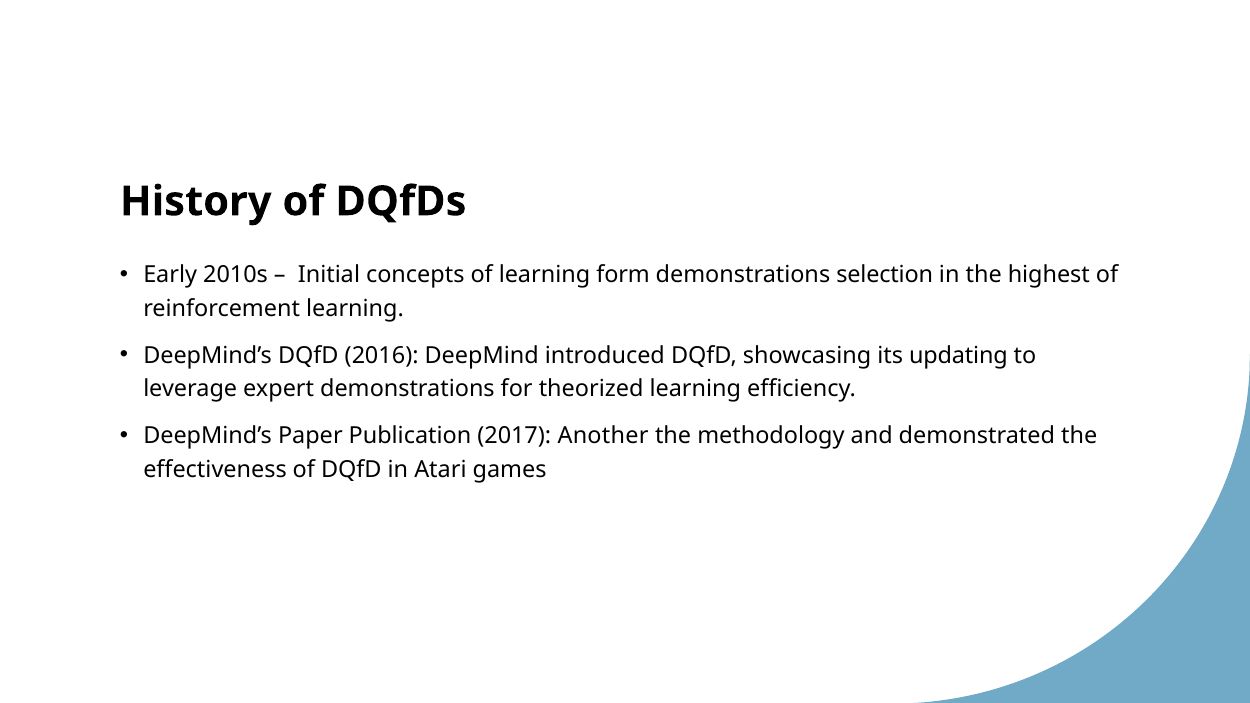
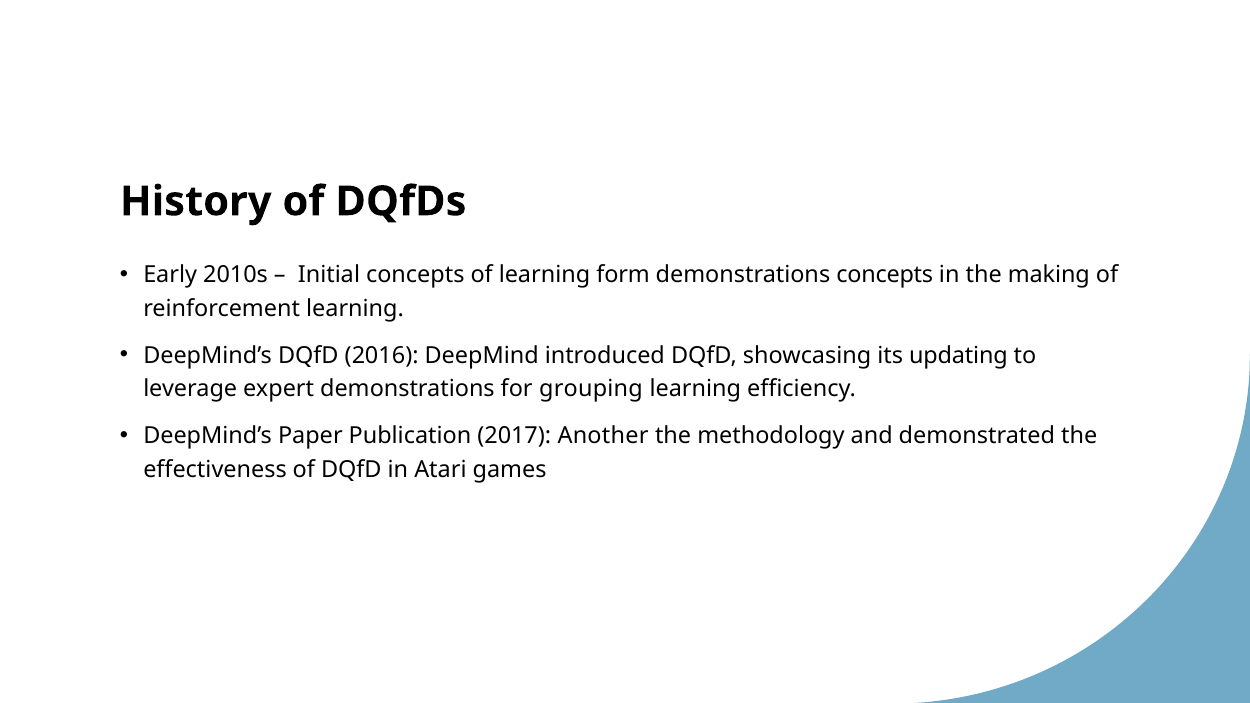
demonstrations selection: selection -> concepts
highest: highest -> making
theorized: theorized -> grouping
